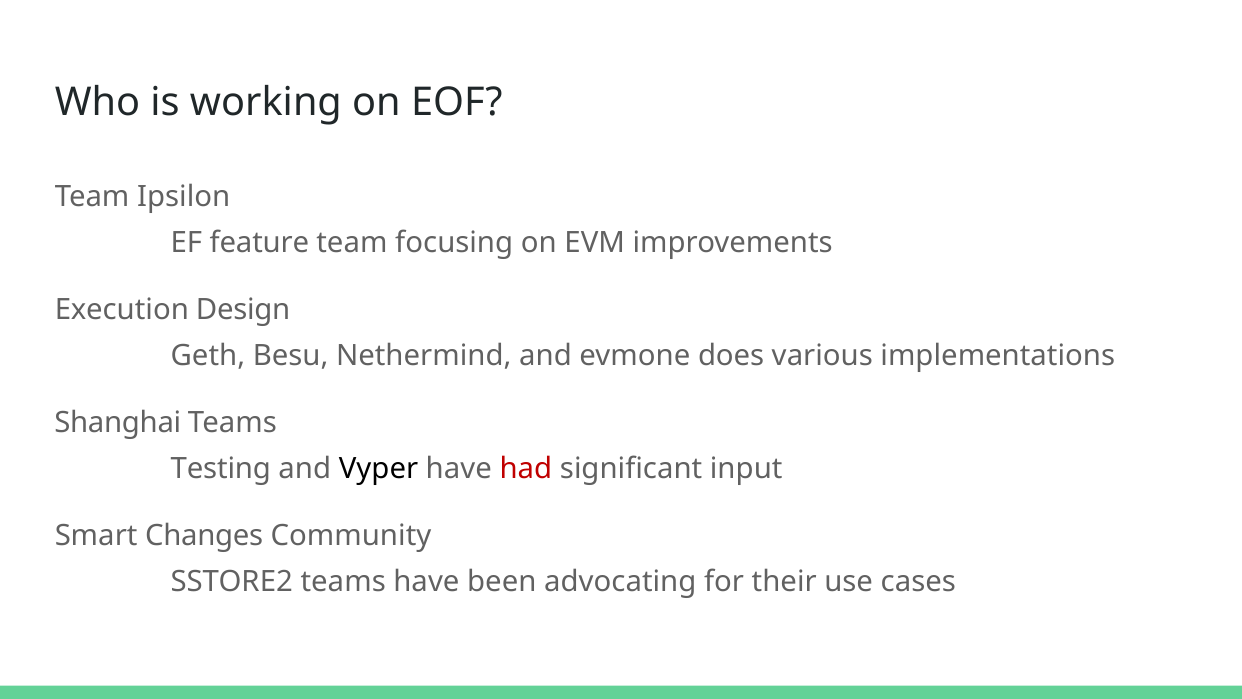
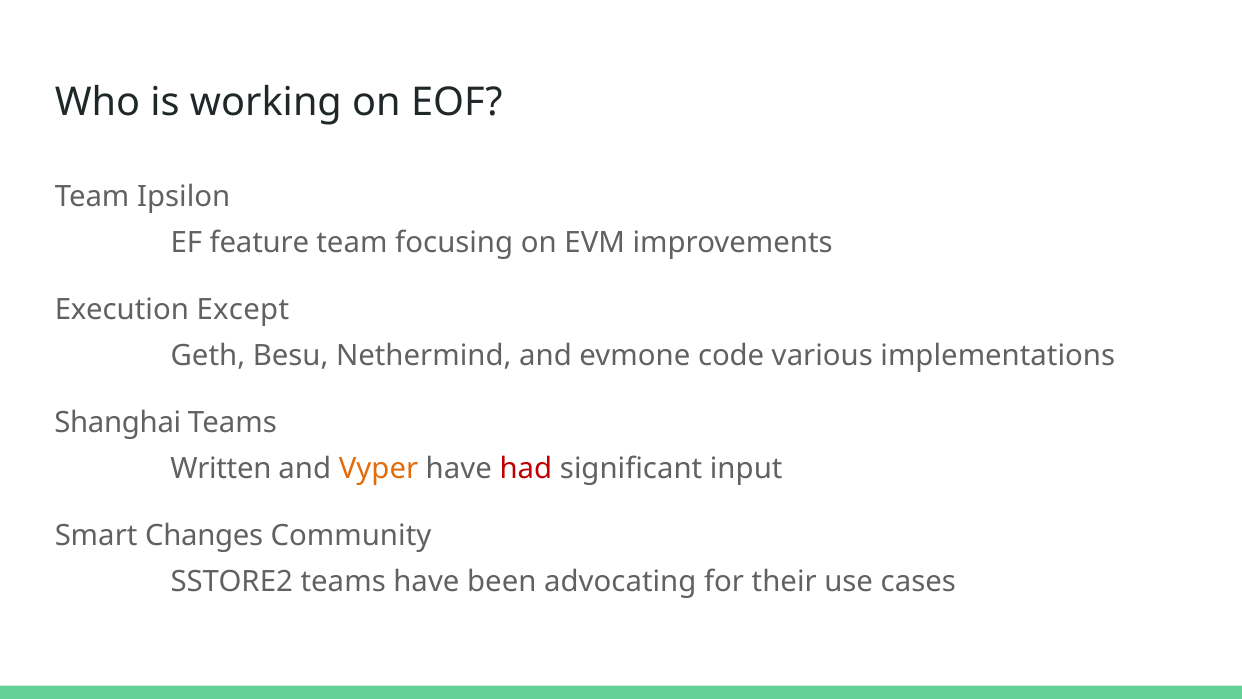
Design: Design -> Except
does: does -> code
Testing: Testing -> Written
Vyper colour: black -> orange
